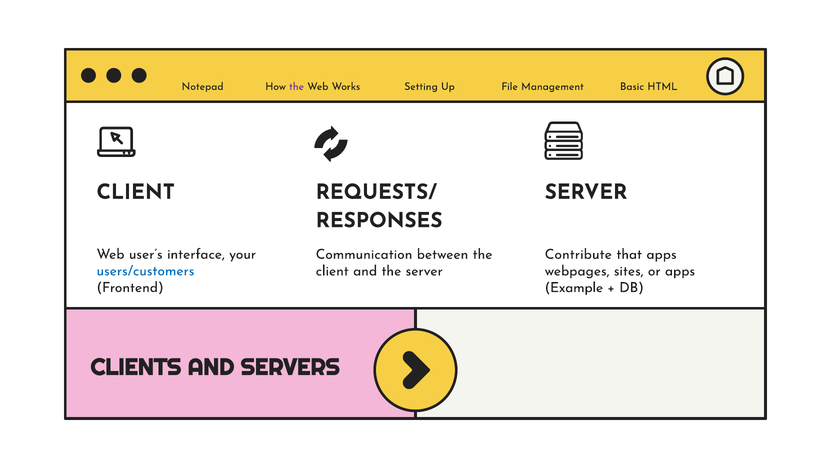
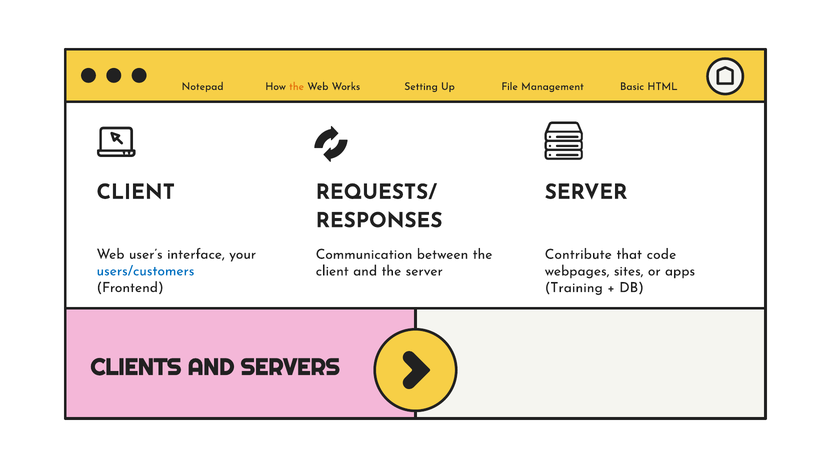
the at (297, 86) colour: purple -> orange
that apps: apps -> code
Example: Example -> Training
